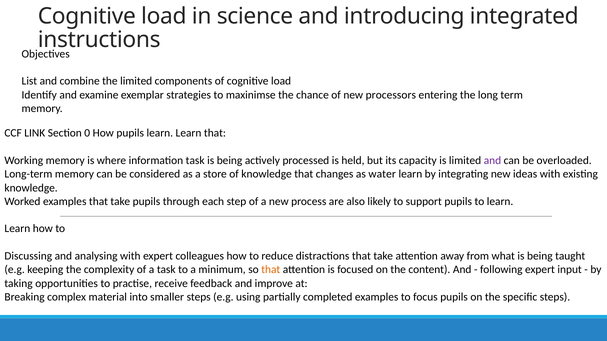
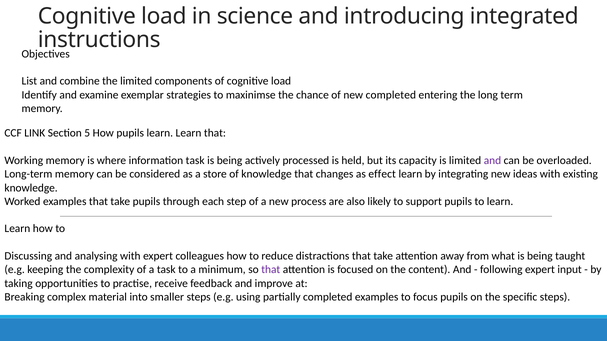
new processors: processors -> completed
0: 0 -> 5
water: water -> effect
that at (271, 270) colour: orange -> purple
